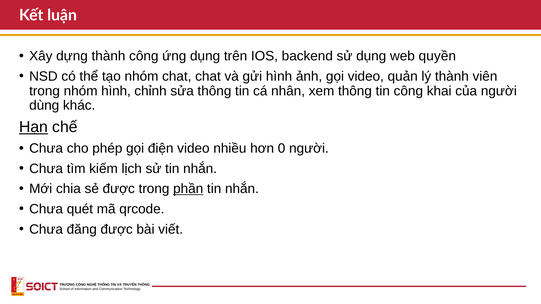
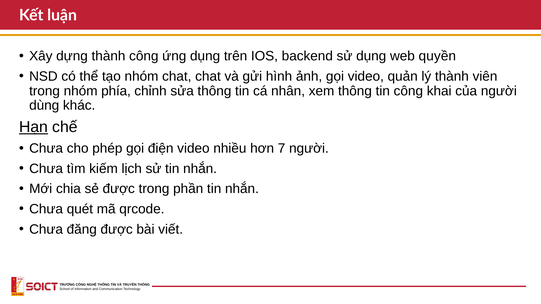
nhóm hình: hình -> phía
0: 0 -> 7
phần underline: present -> none
